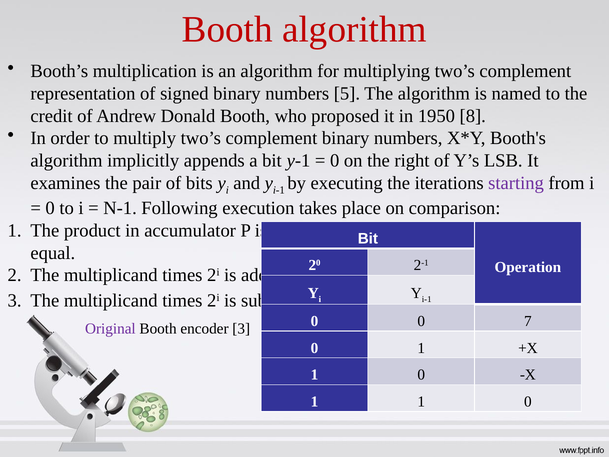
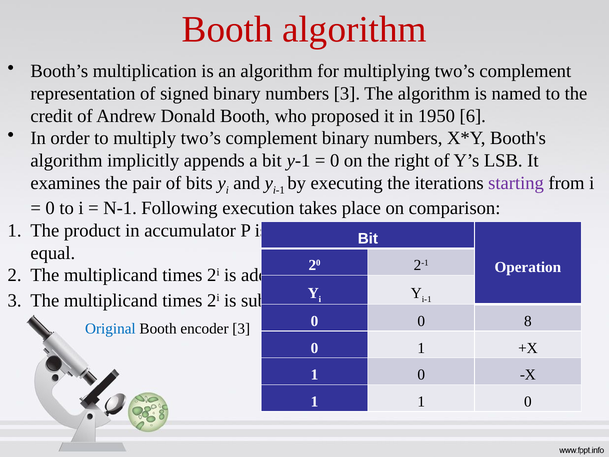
numbers 5: 5 -> 3
8: 8 -> 6
7: 7 -> 8
Original colour: purple -> blue
